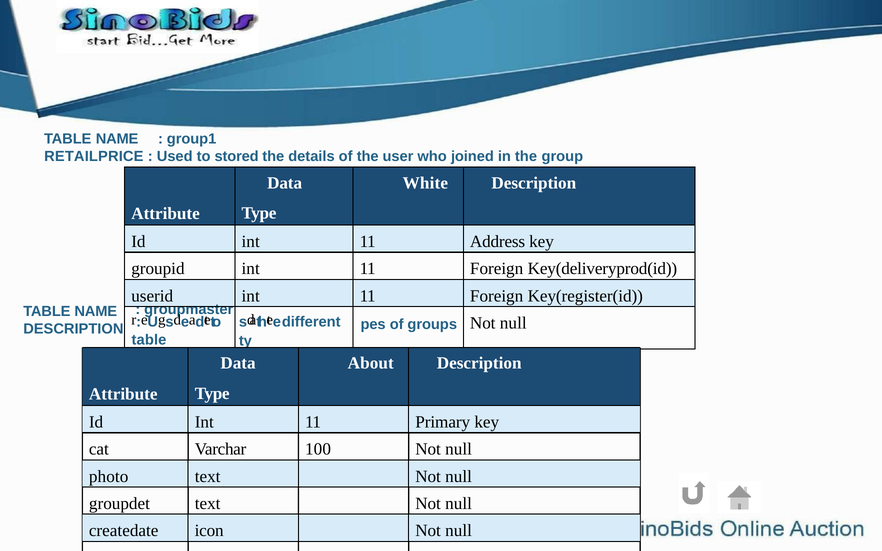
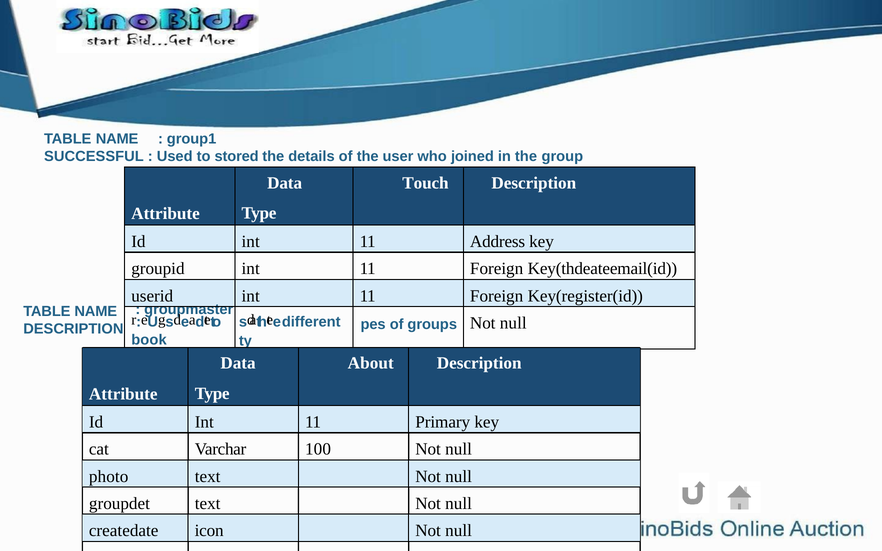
RETAILPRICE: RETAILPRICE -> SUCCESSFUL
White: White -> Touch
Key(deliveryprod(id: Key(deliveryprod(id -> Key(thdeateemail(id
table at (149, 340): table -> book
